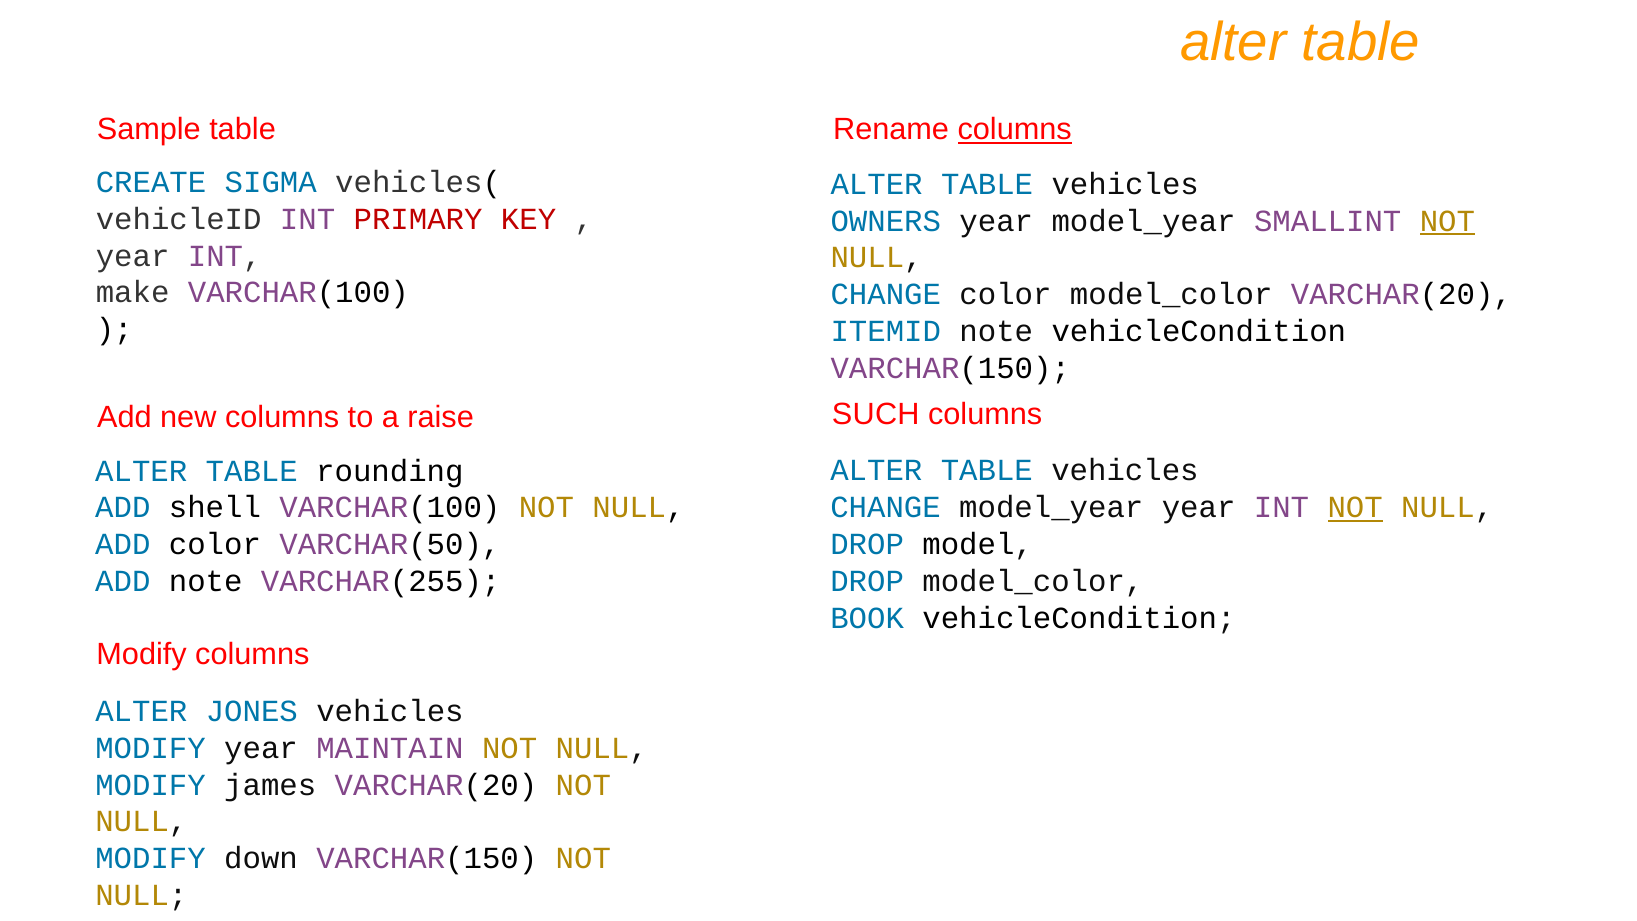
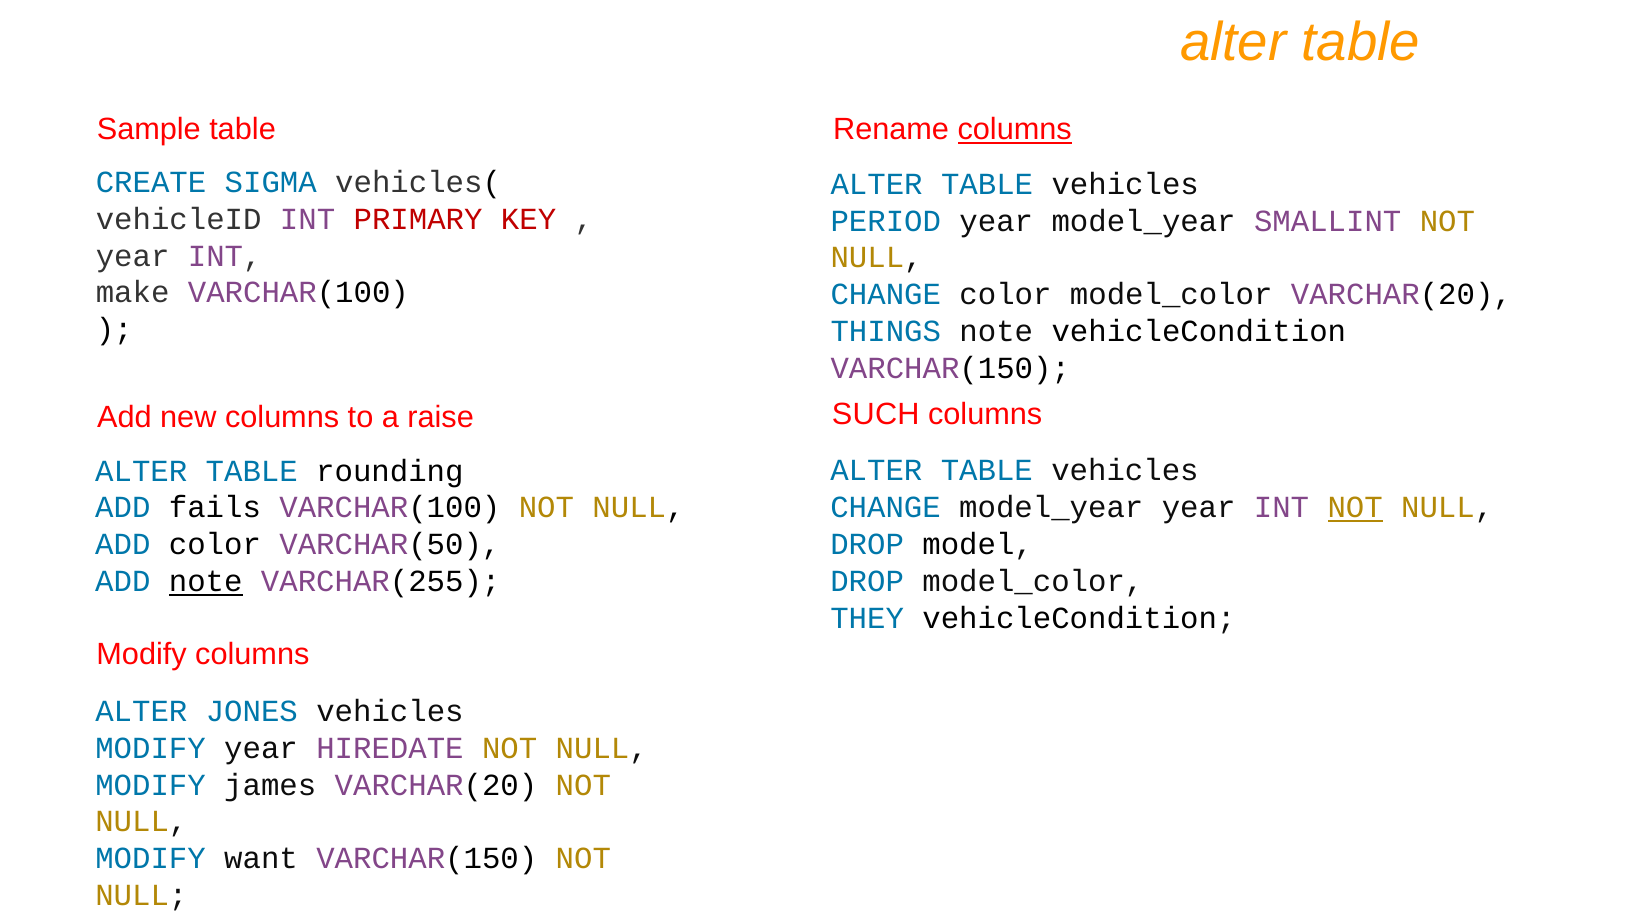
OWNERS: OWNERS -> PERIOD
NOT at (1447, 221) underline: present -> none
ITEMID: ITEMID -> THINGS
shell: shell -> fails
note at (206, 581) underline: none -> present
BOOK: BOOK -> THEY
MAINTAIN: MAINTAIN -> HIREDATE
down: down -> want
